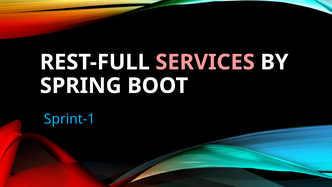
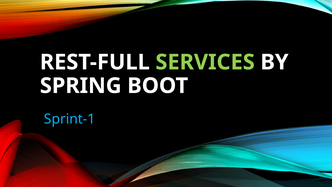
SERVICES colour: pink -> light green
